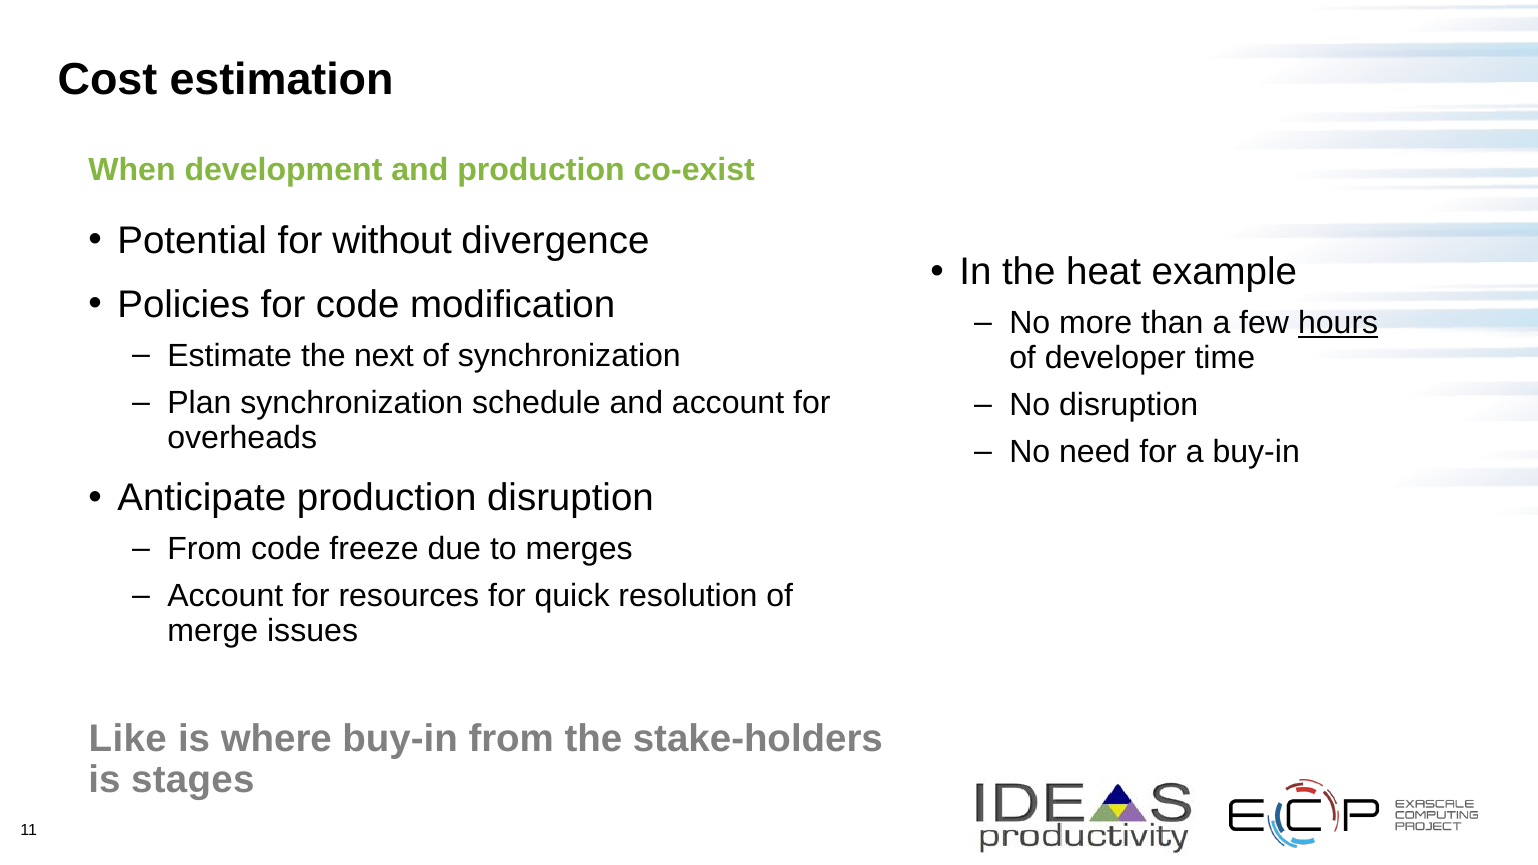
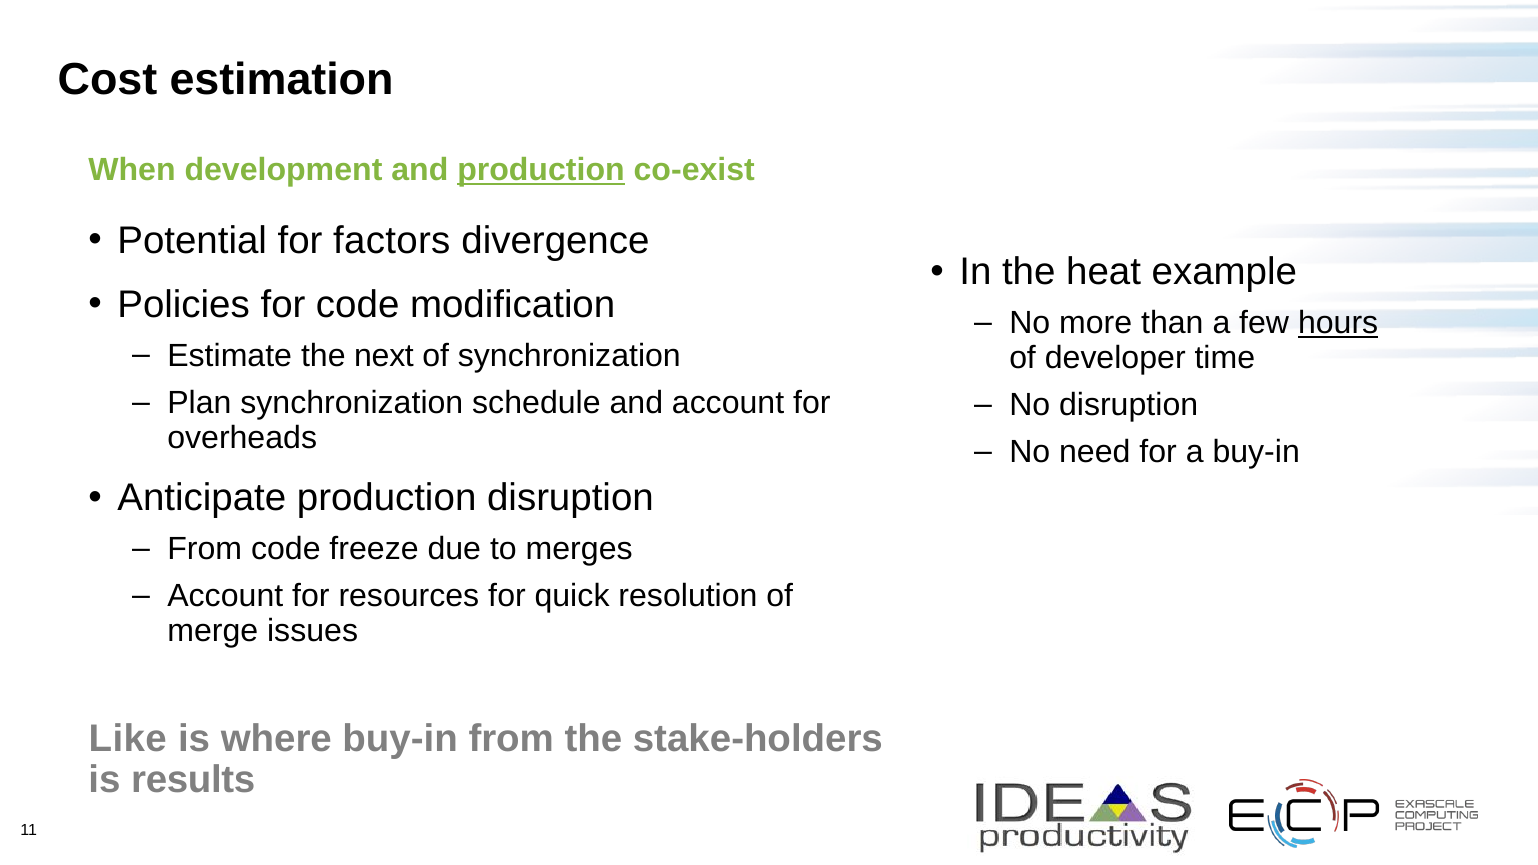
production at (541, 170) underline: none -> present
without: without -> factors
stages: stages -> results
